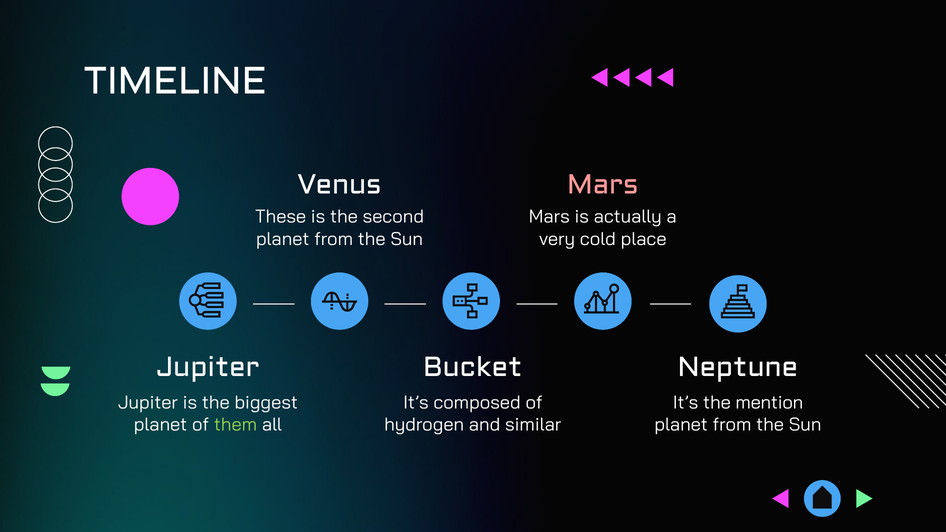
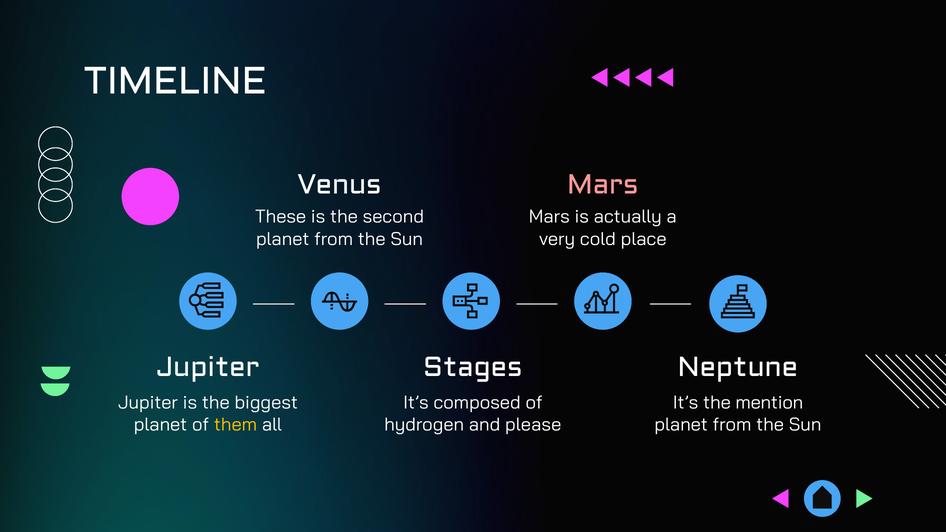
Bucket: Bucket -> Stages
them colour: light green -> yellow
similar: similar -> please
